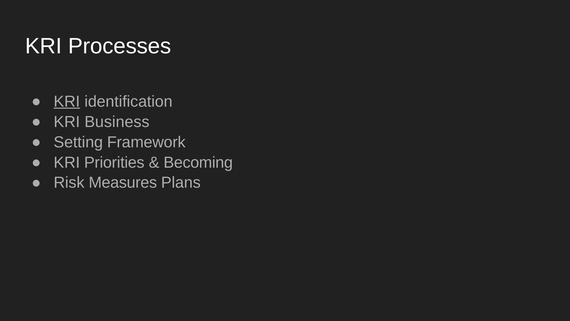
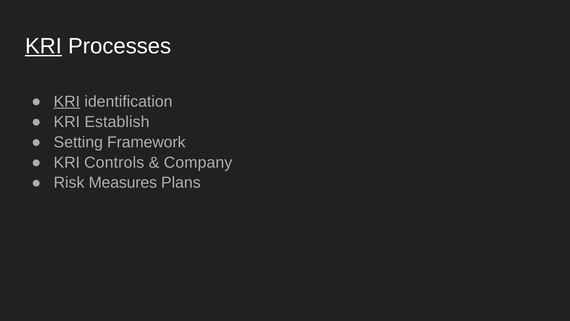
KRI at (44, 46) underline: none -> present
Business: Business -> Establish
Priorities: Priorities -> Controls
Becoming: Becoming -> Company
